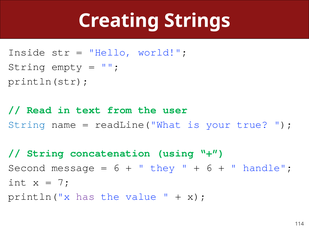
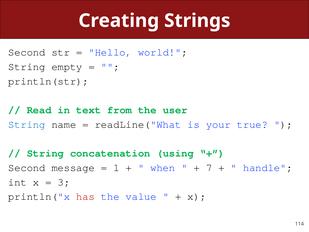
Inside at (27, 52): Inside -> Second
6 at (116, 168): 6 -> 1
they: they -> when
6 at (209, 168): 6 -> 7
7: 7 -> 3
has colour: purple -> red
